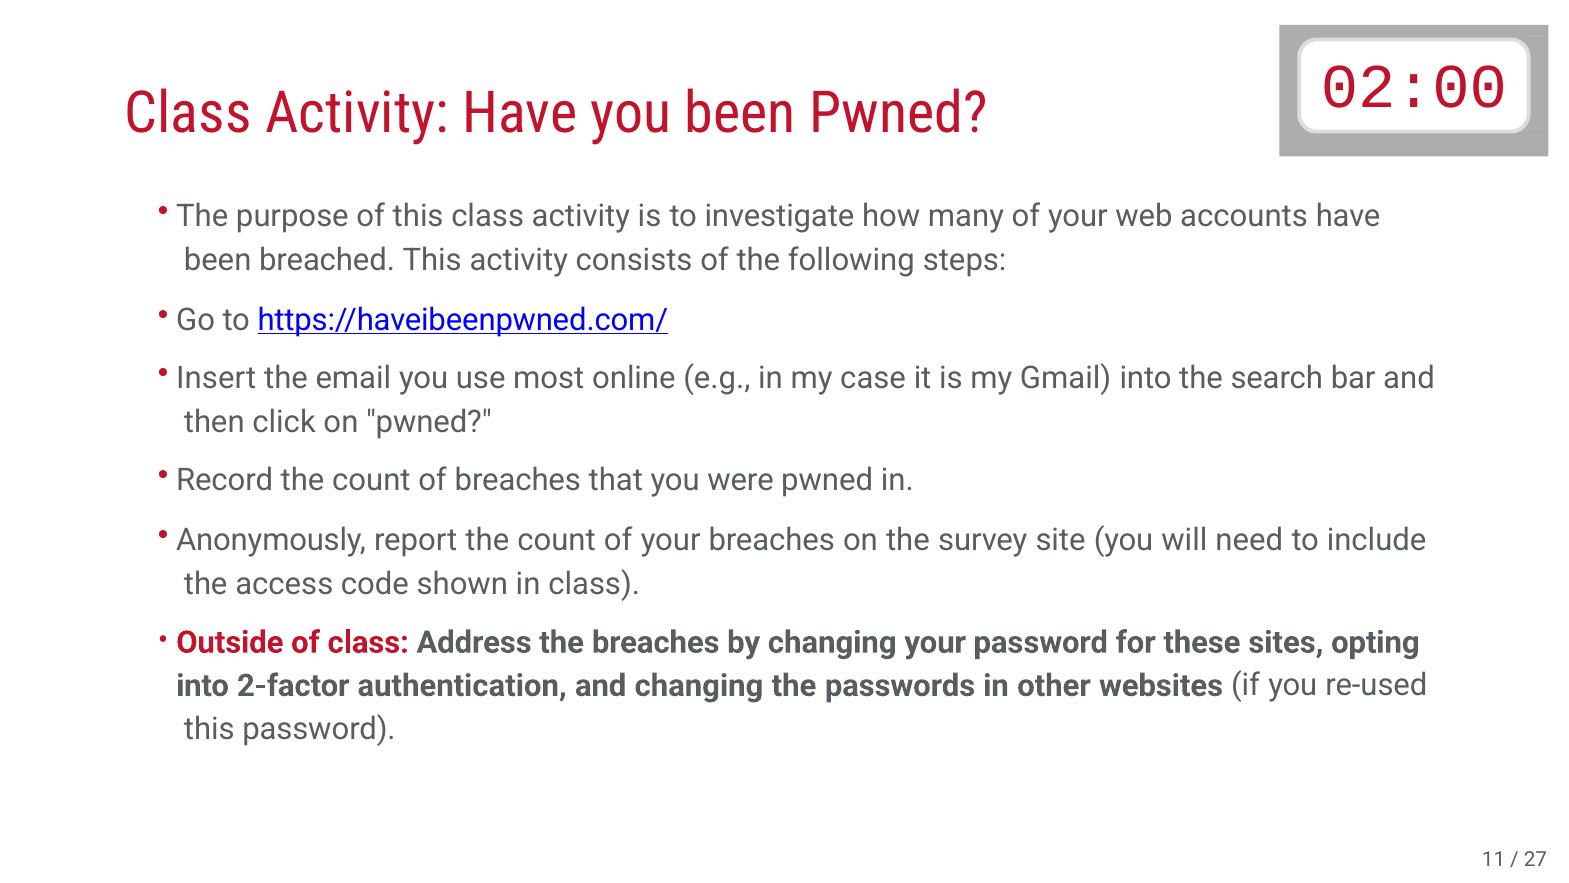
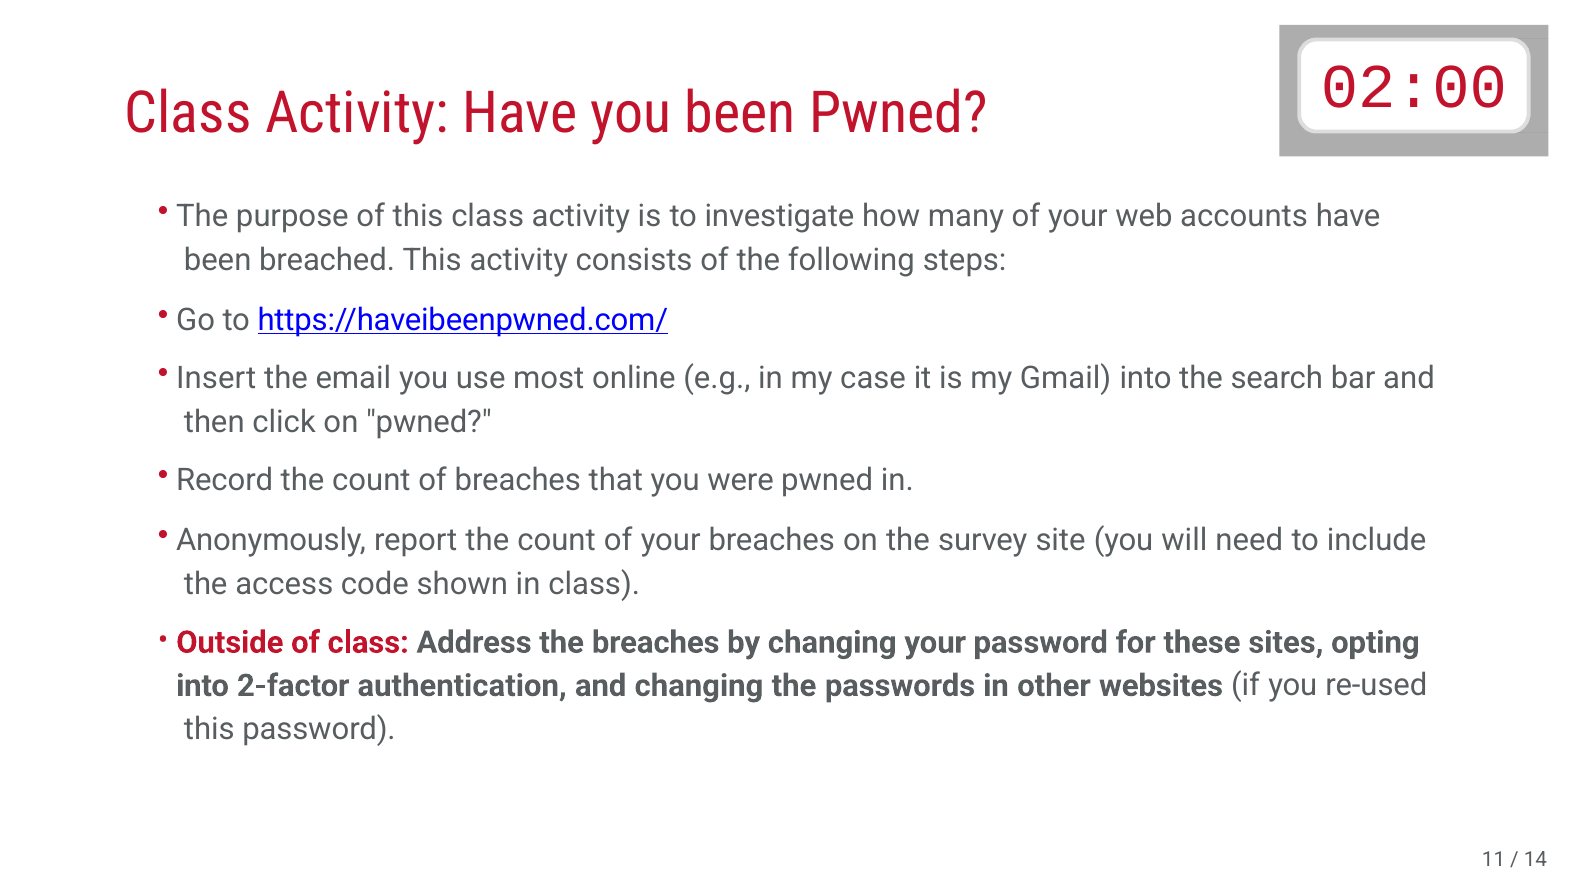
27: 27 -> 14
